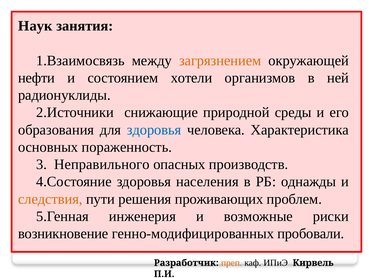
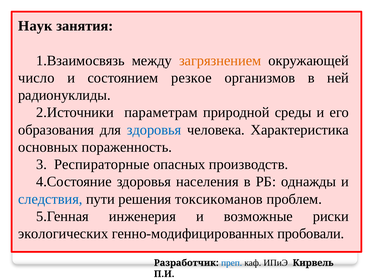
нефти: нефти -> число
хотели: хотели -> резкое
снижающие: снижающие -> параметрам
Неправильного: Неправильного -> Респираторные
следствия colour: orange -> blue
проживающих: проживающих -> токсикоманов
возникновение: возникновение -> экологических
преп colour: orange -> blue
